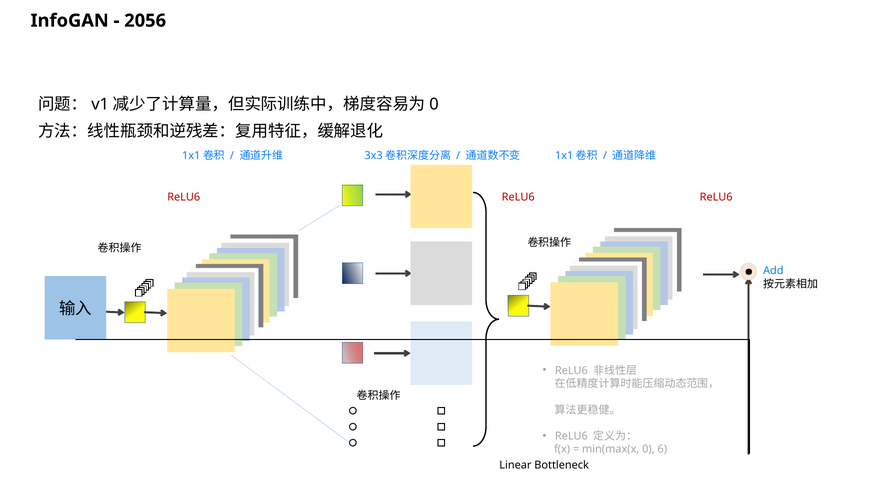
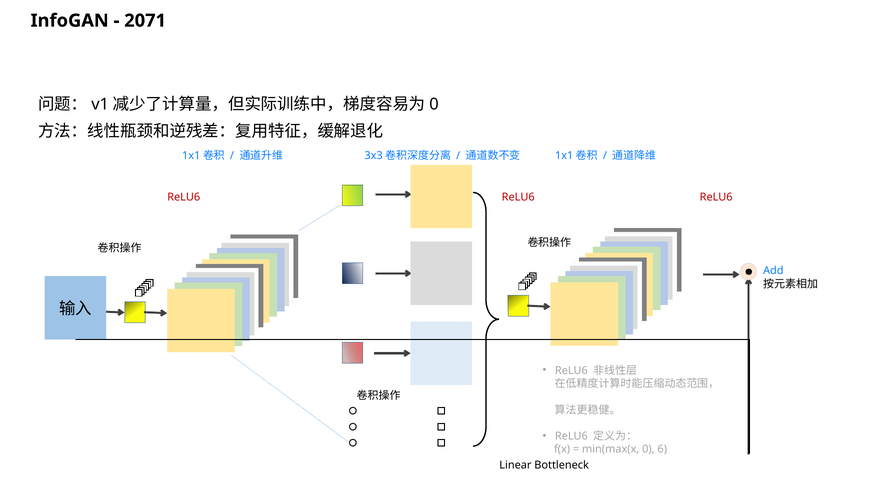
2056: 2056 -> 2071
